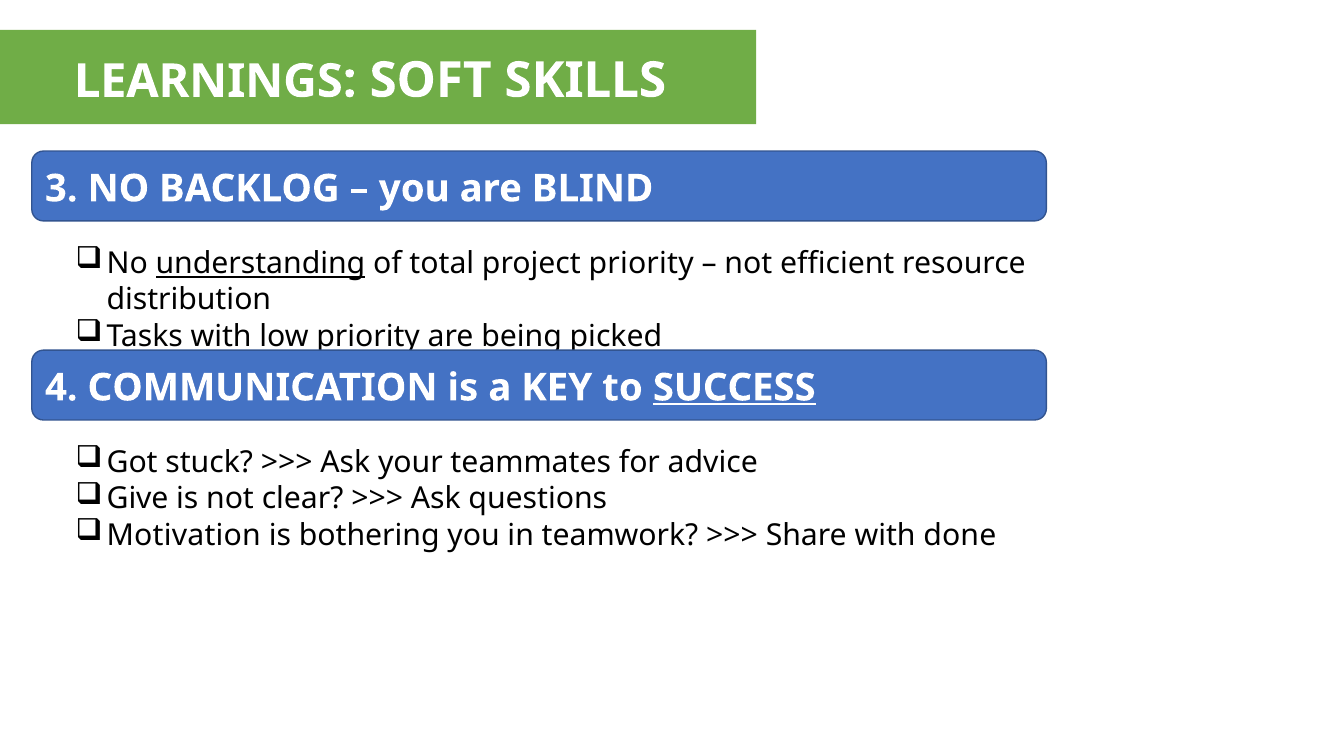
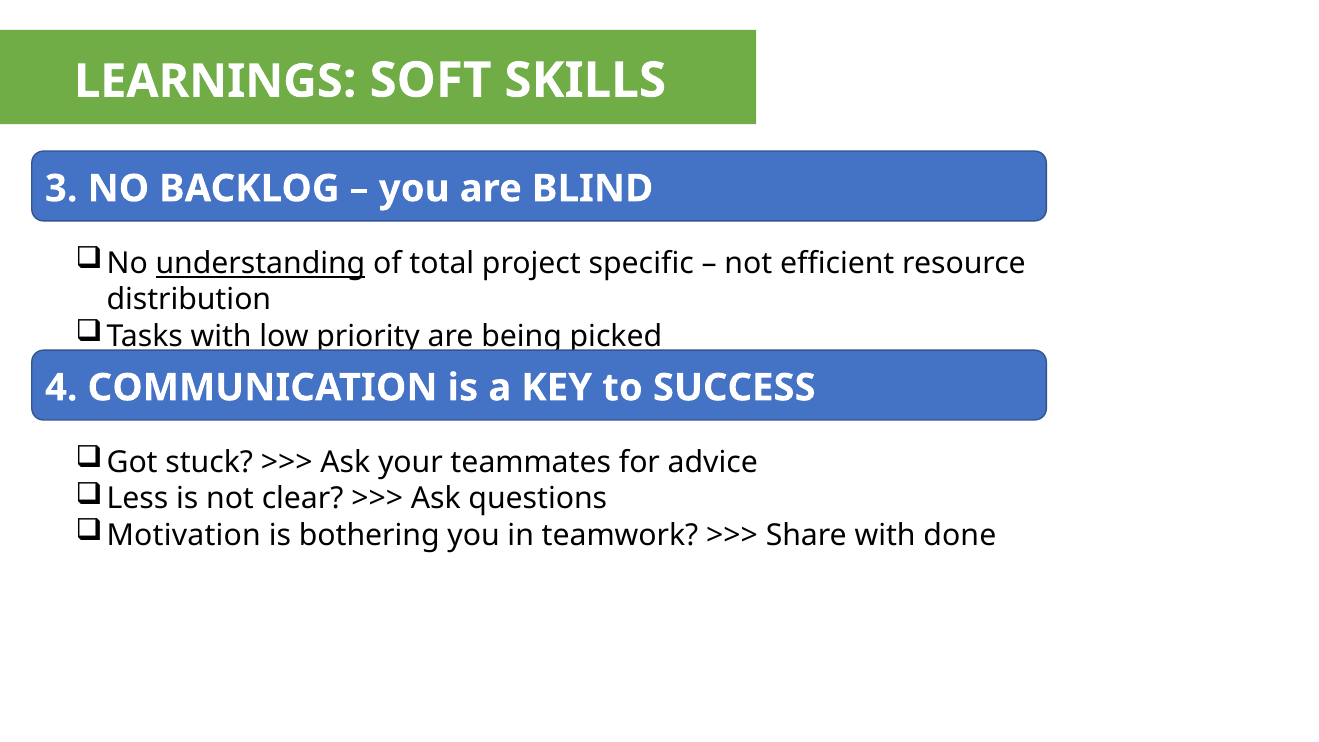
project priority: priority -> specific
SUCCESS underline: present -> none
Give: Give -> Less
